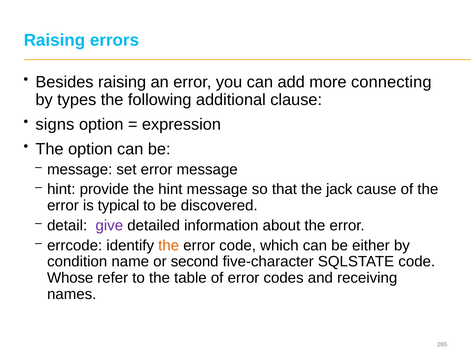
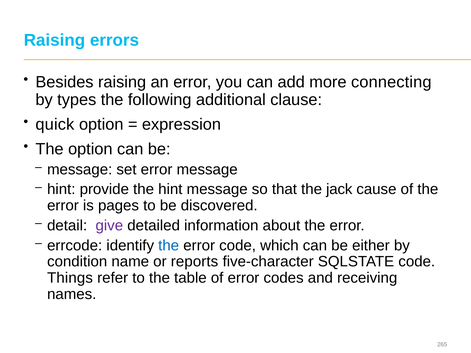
signs: signs -> quick
typical: typical -> pages
the at (169, 246) colour: orange -> blue
second: second -> reports
Whose: Whose -> Things
